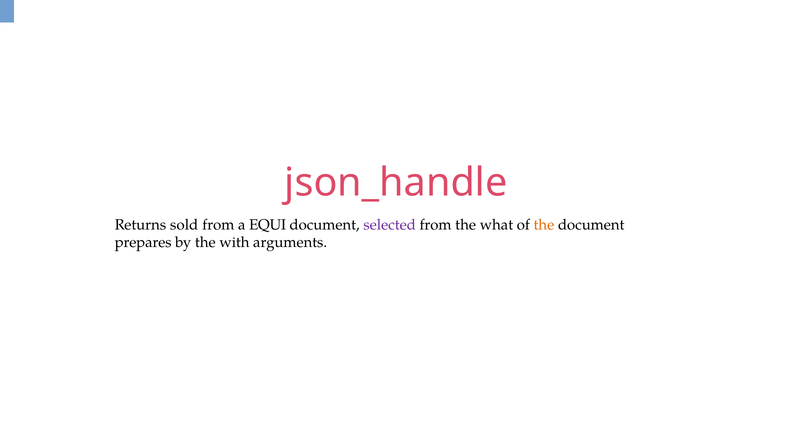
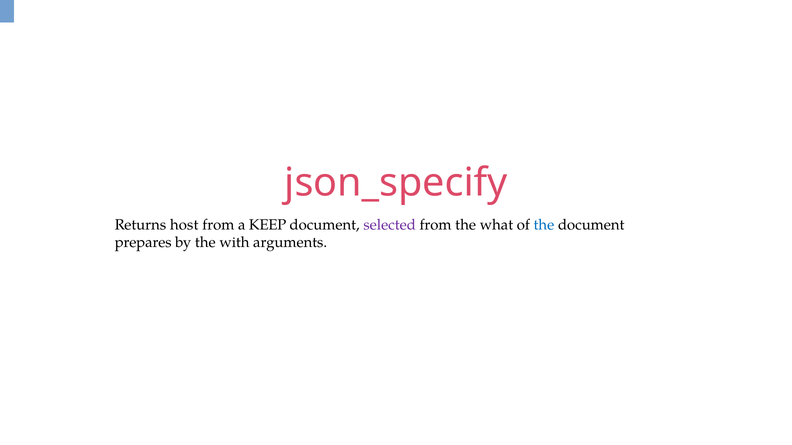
json_handle: json_handle -> json_specify
sold: sold -> host
EQUI: EQUI -> KEEP
the at (544, 225) colour: orange -> blue
